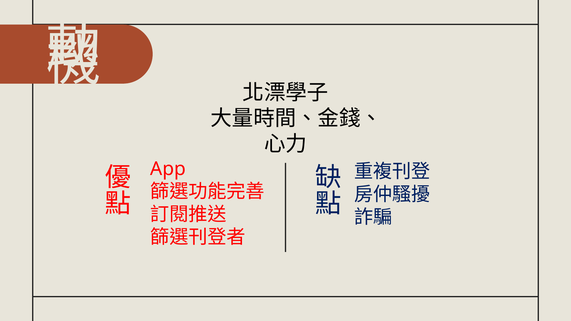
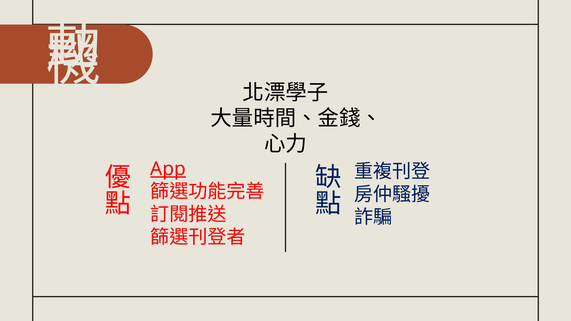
App underline: none -> present
